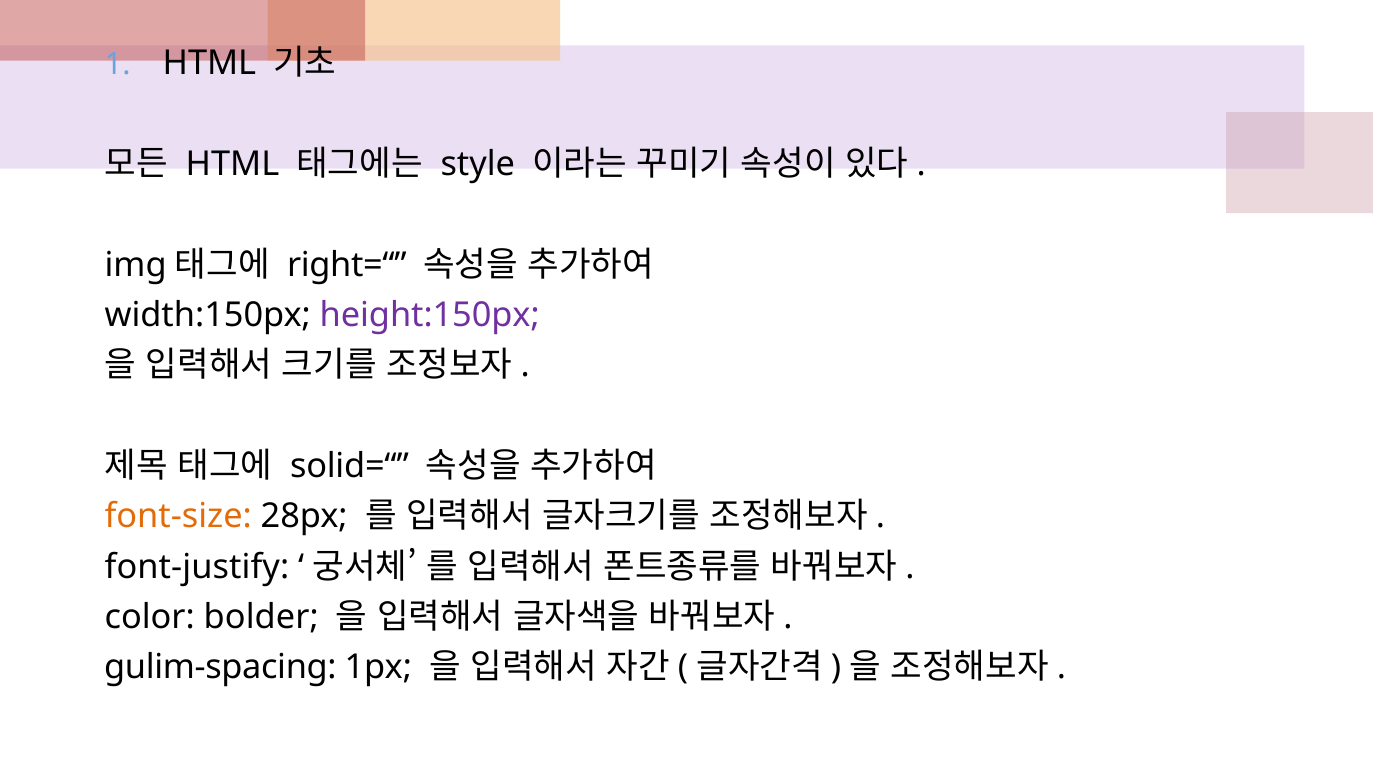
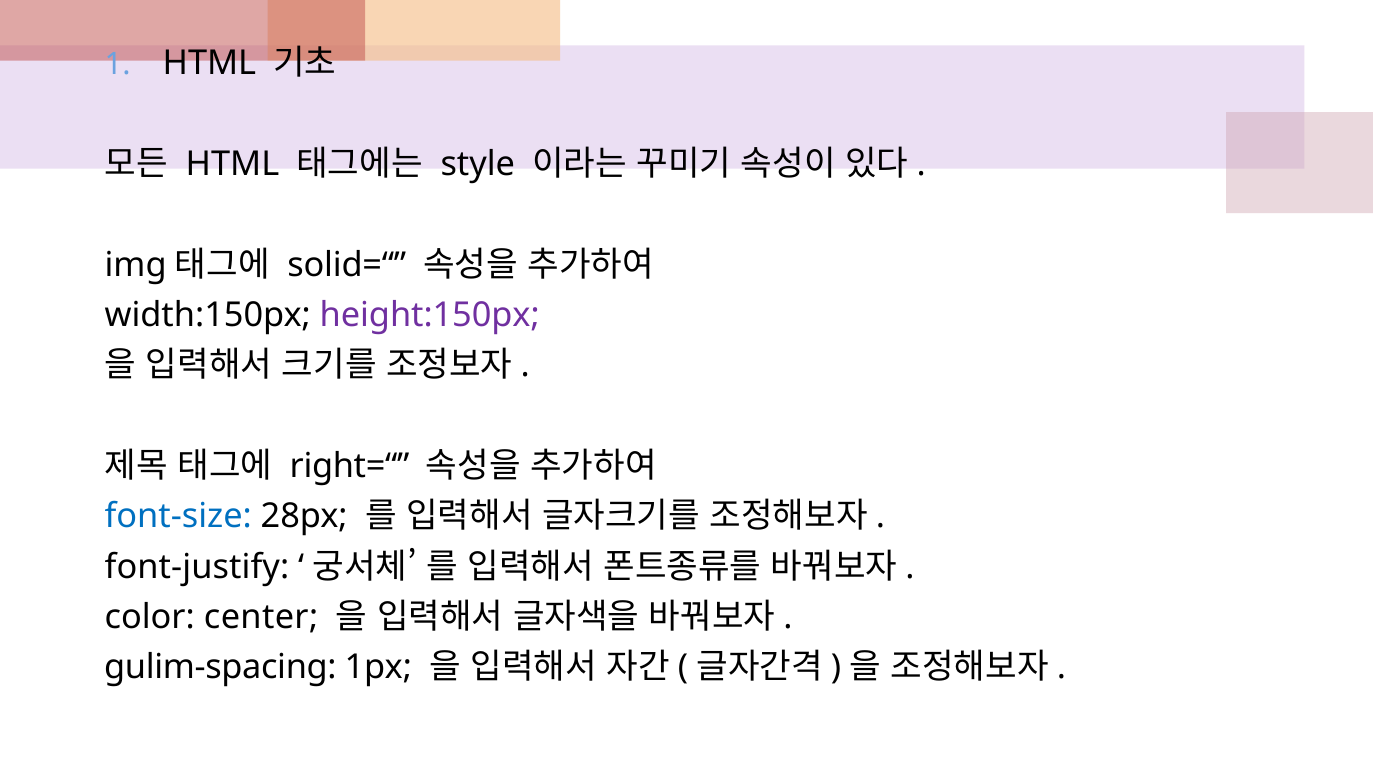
right=“: right=“ -> solid=“
solid=“: solid=“ -> right=“
font-size colour: orange -> blue
bolder: bolder -> center
